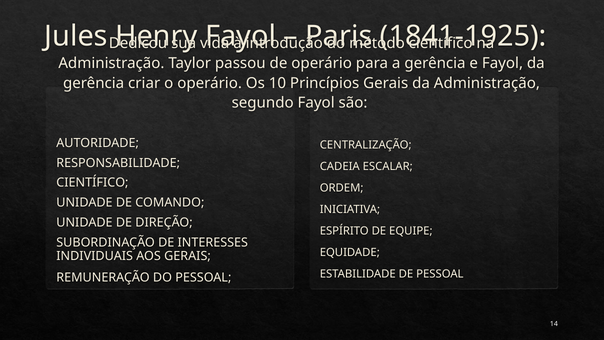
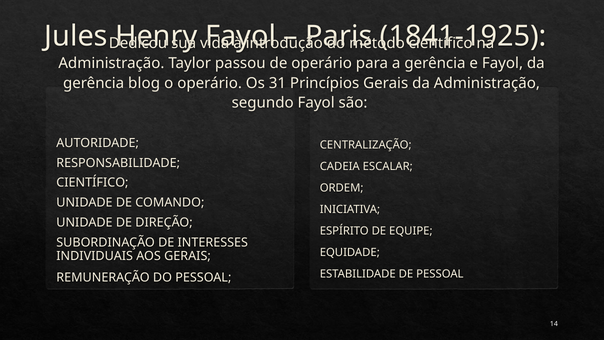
criar: criar -> blog
10: 10 -> 31
